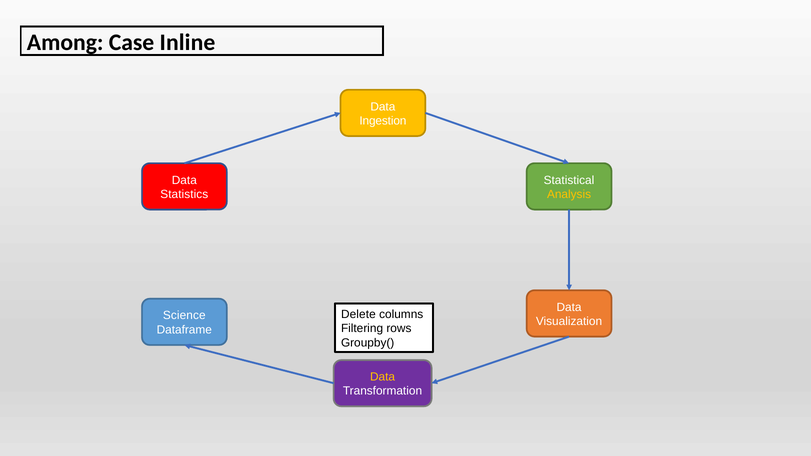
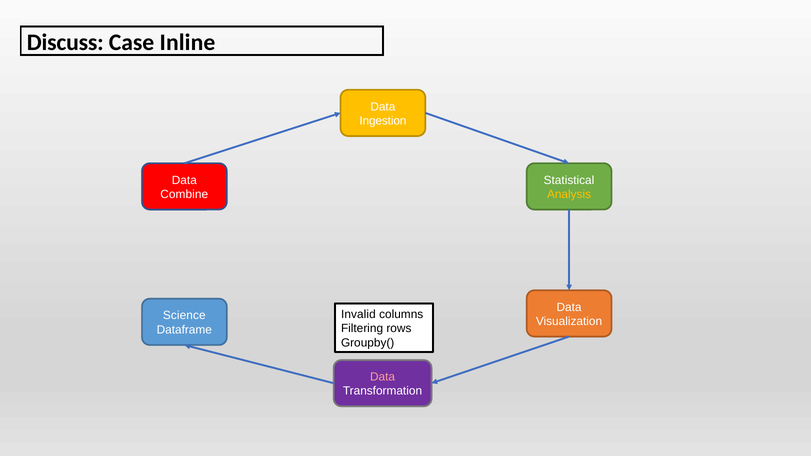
Among: Among -> Discuss
Statistics: Statistics -> Combine
Delete: Delete -> Invalid
Data at (383, 377) colour: yellow -> pink
